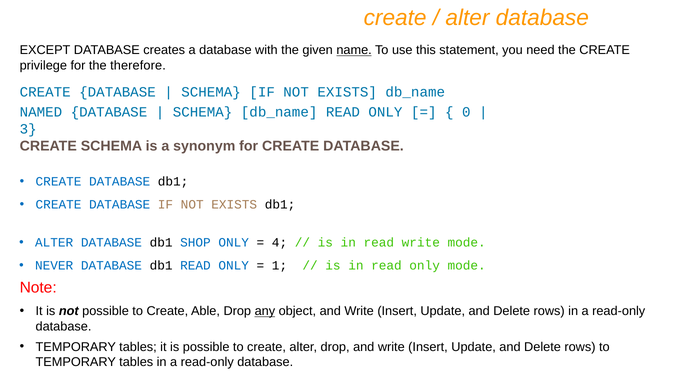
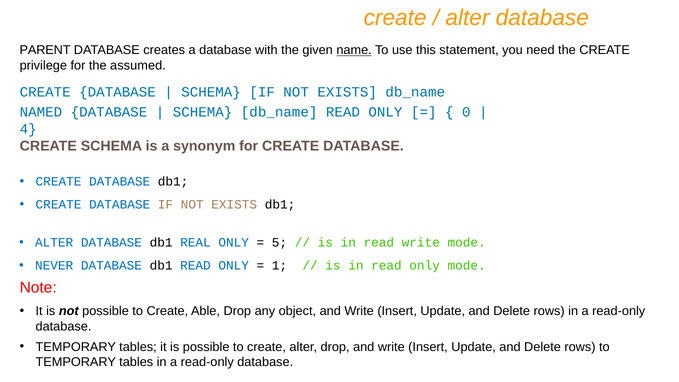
EXCEPT: EXCEPT -> PARENT
therefore: therefore -> assumed
3: 3 -> 4
SHOP: SHOP -> REAL
4: 4 -> 5
any underline: present -> none
